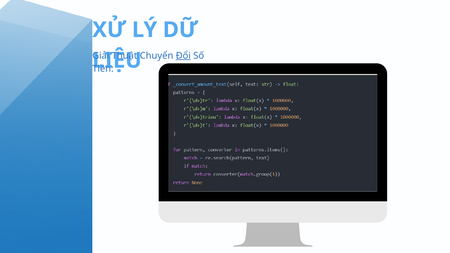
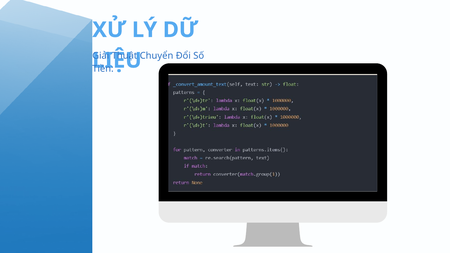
Đổi underline: present -> none
